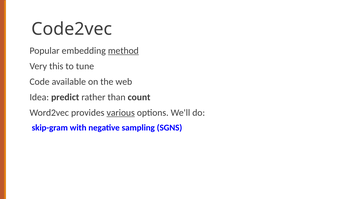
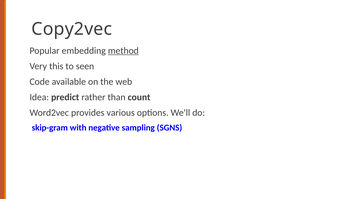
Code2vec: Code2vec -> Copy2vec
tune: tune -> seen
various underline: present -> none
